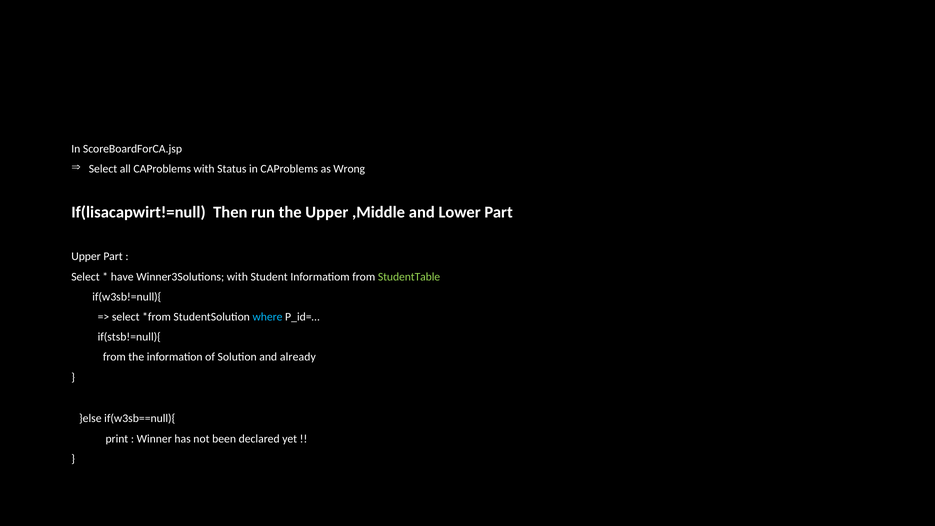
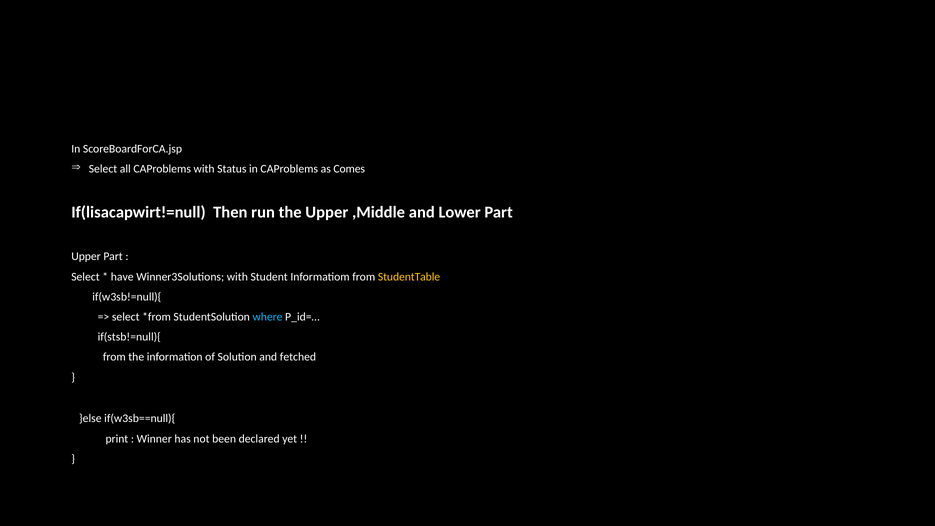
Wrong: Wrong -> Comes
StudentTable colour: light green -> yellow
already: already -> fetched
